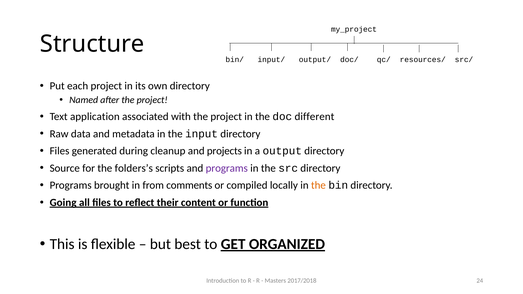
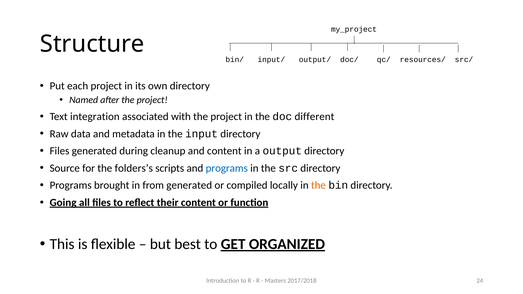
application: application -> integration
and projects: projects -> content
programs at (227, 168) colour: purple -> blue
from comments: comments -> generated
